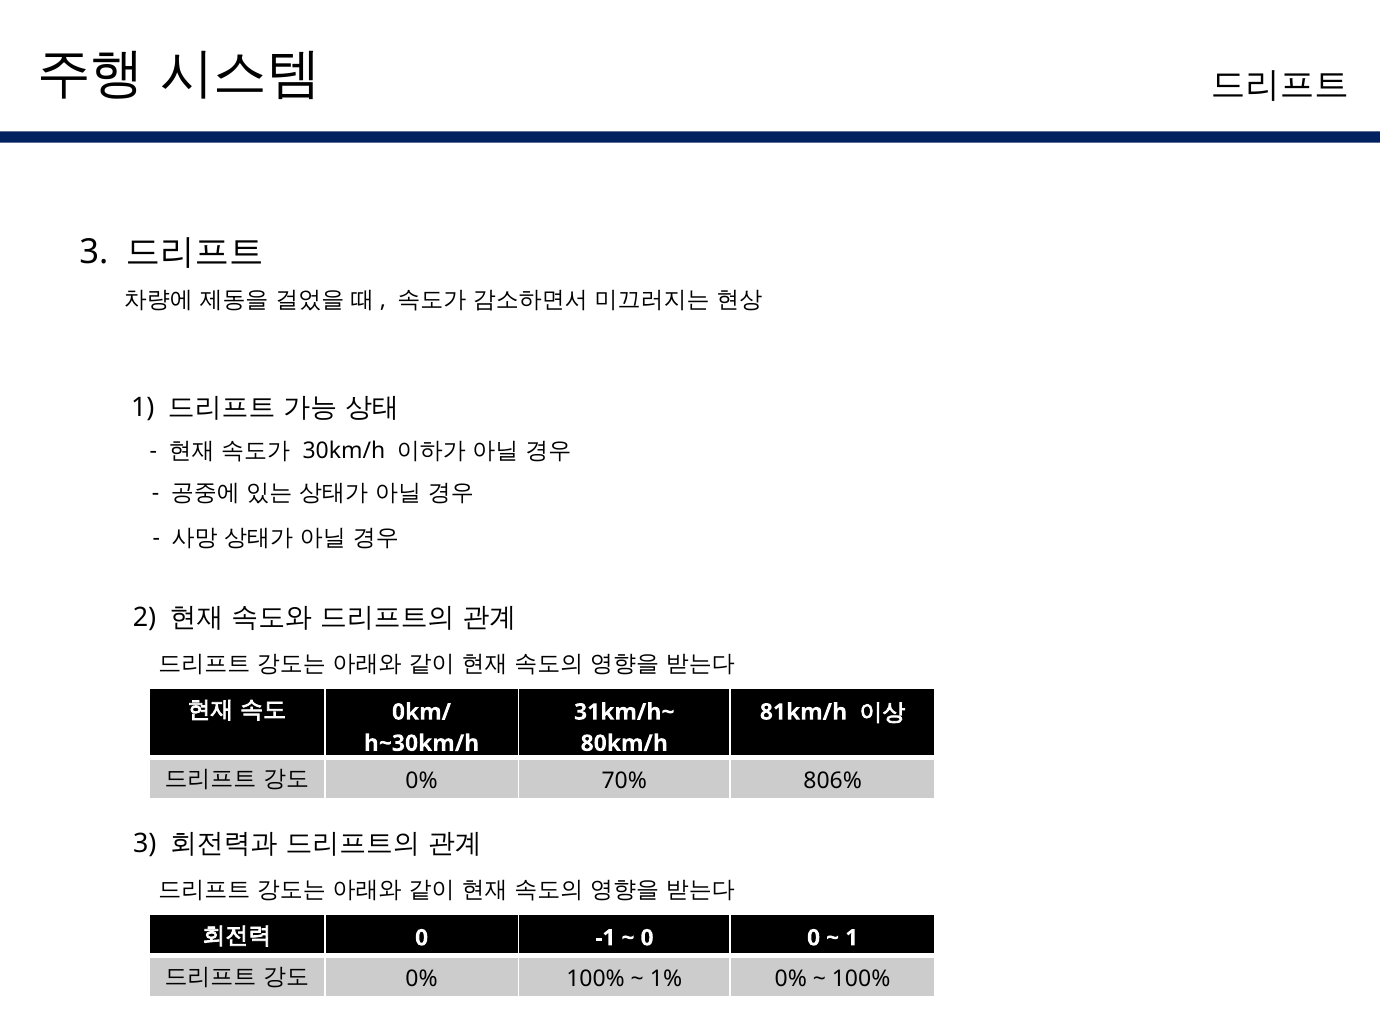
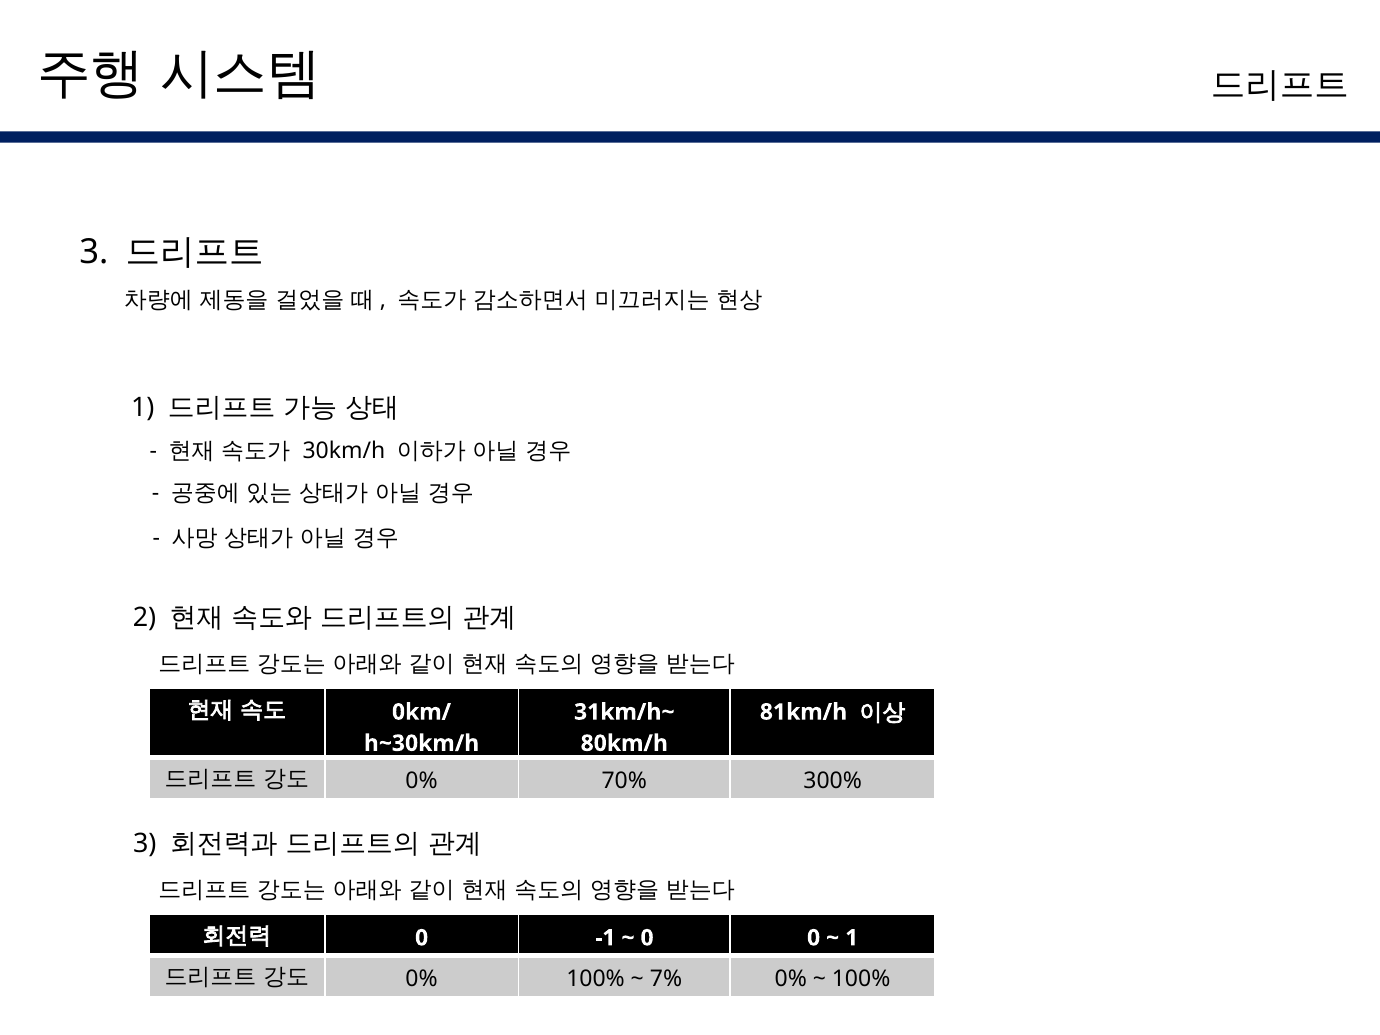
806%: 806% -> 300%
1%: 1% -> 7%
